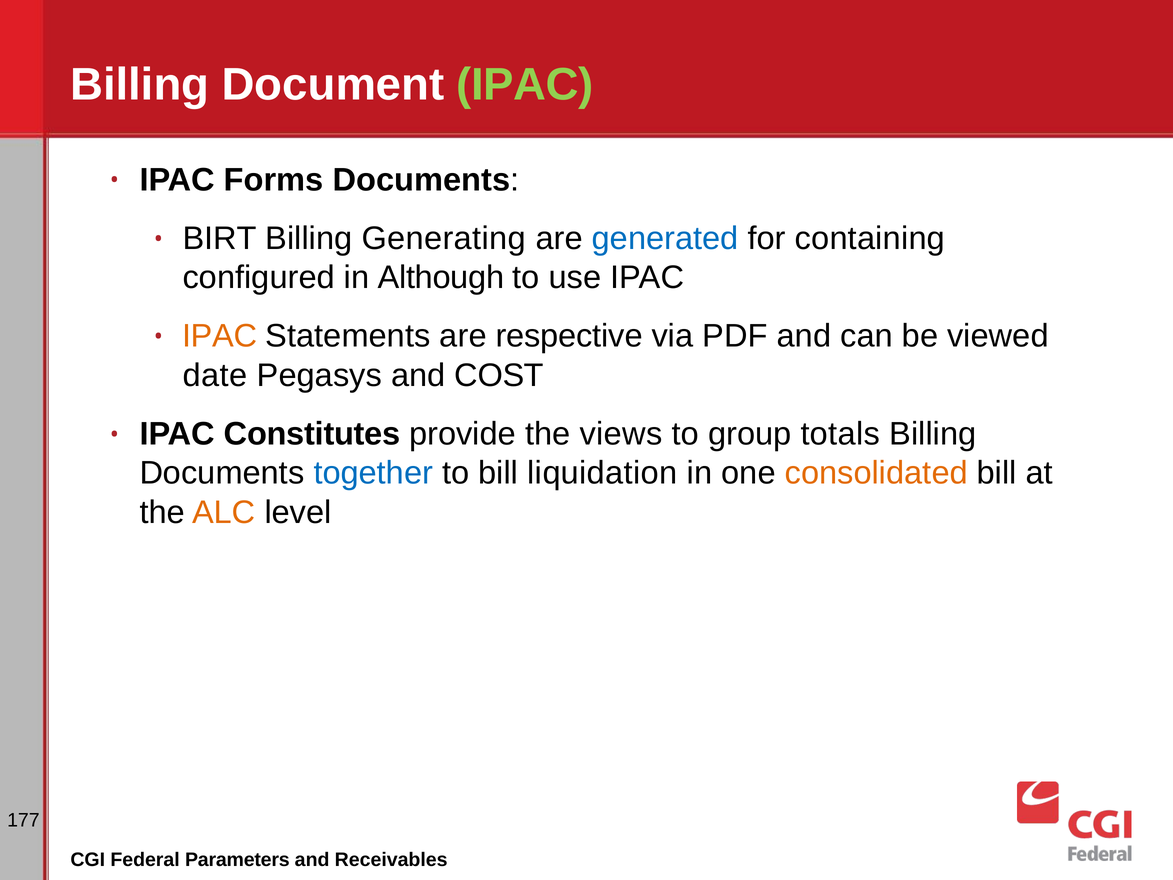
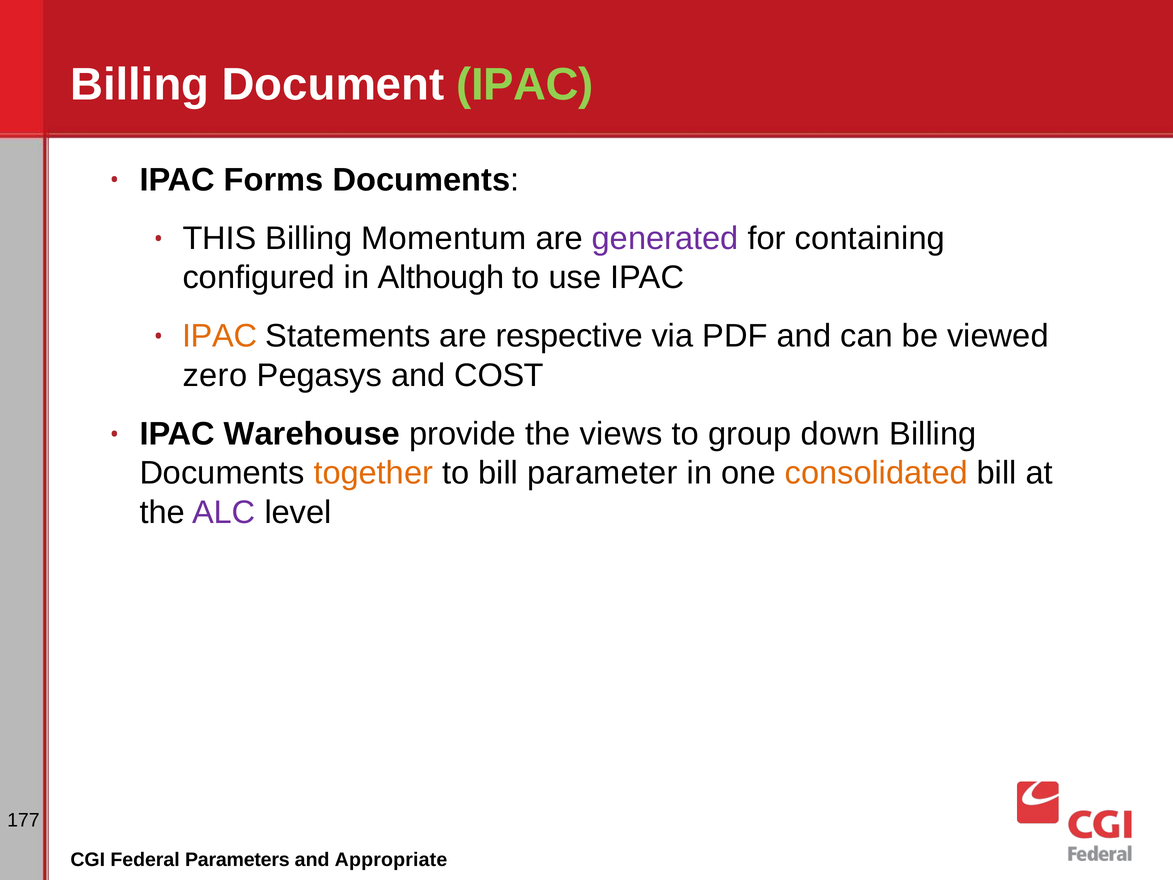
BIRT: BIRT -> THIS
Generating: Generating -> Momentum
generated colour: blue -> purple
date: date -> zero
Constitutes: Constitutes -> Warehouse
totals: totals -> down
together colour: blue -> orange
liquidation: liquidation -> parameter
ALC colour: orange -> purple
Receivables: Receivables -> Appropriate
